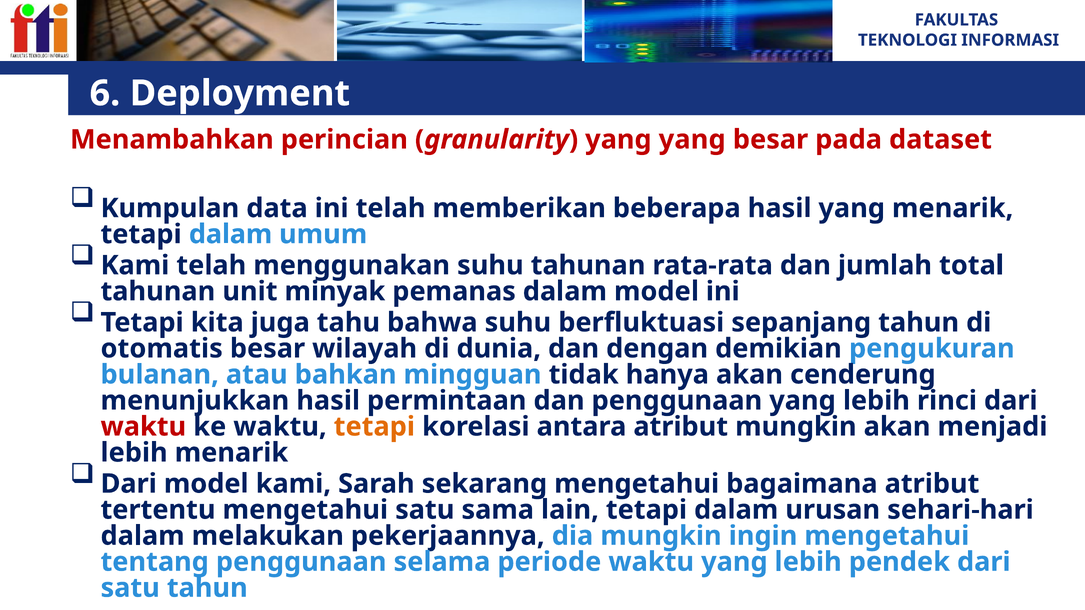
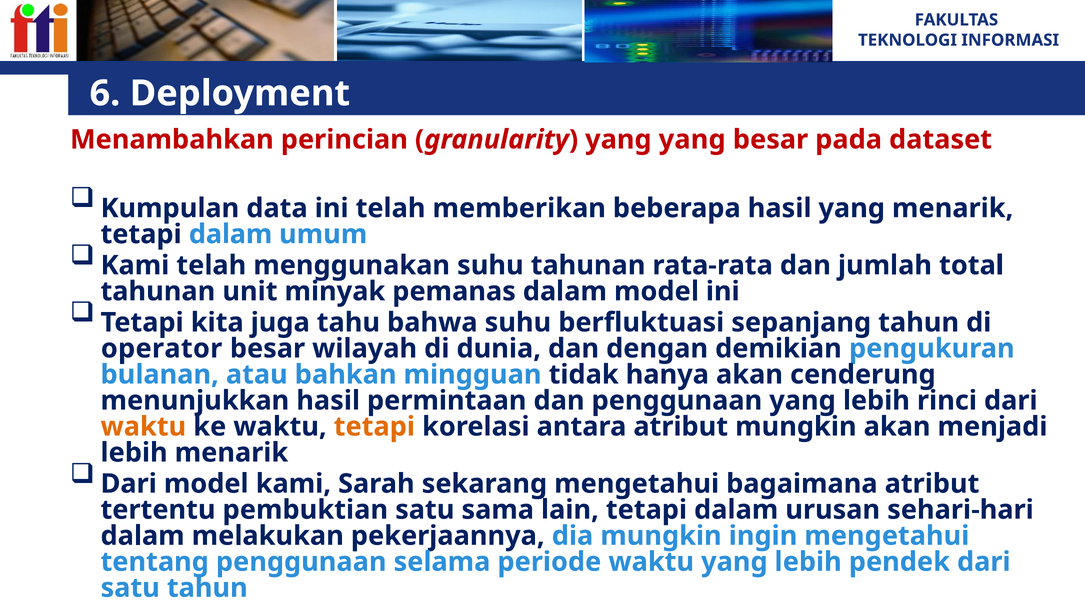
otomatis: otomatis -> operator
waktu at (143, 427) colour: red -> orange
tertentu mengetahui: mengetahui -> pembuktian
